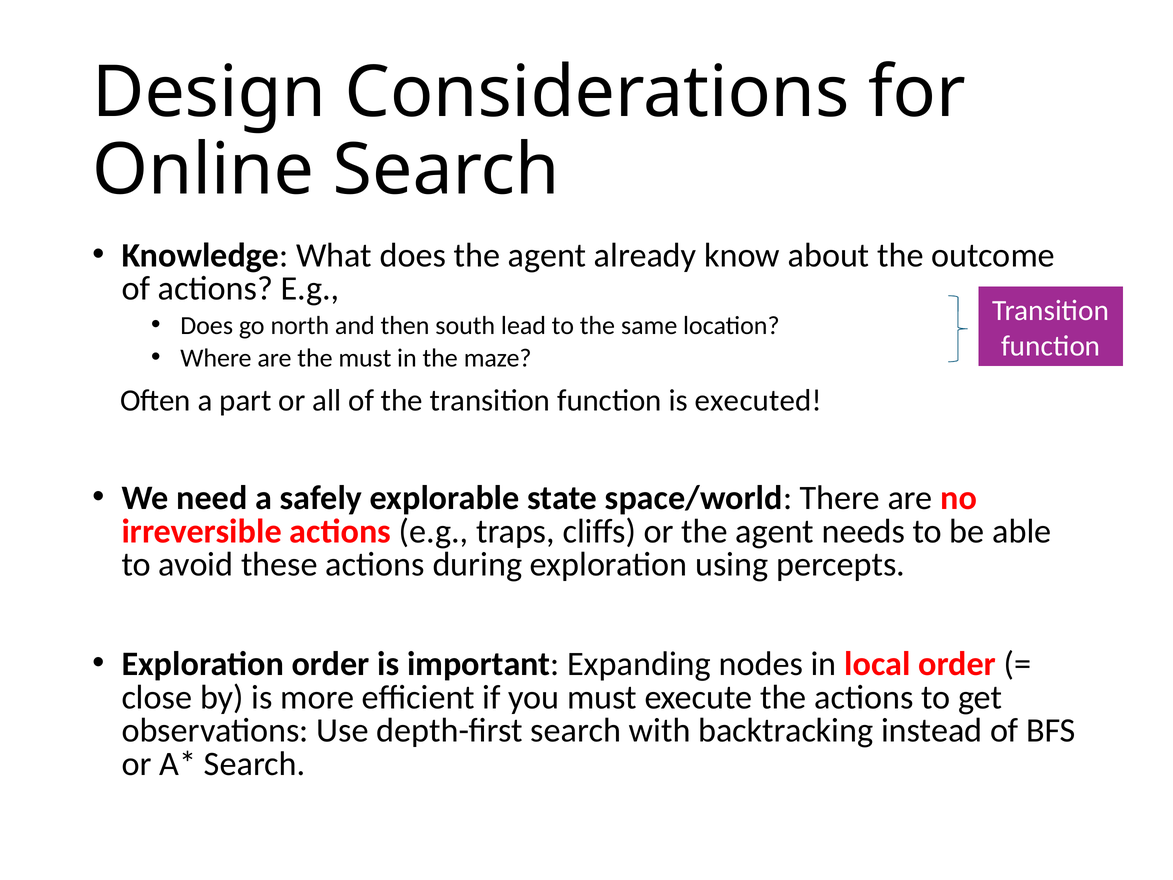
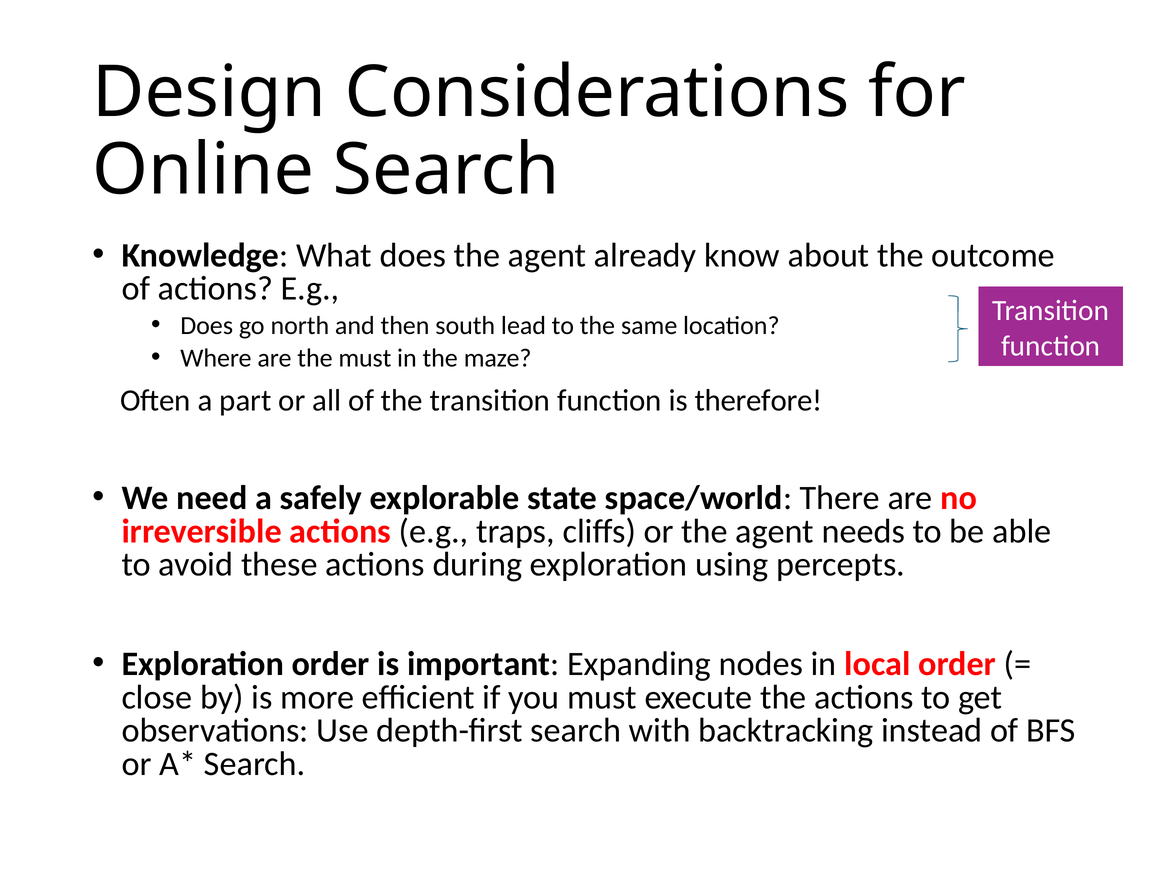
executed: executed -> therefore
